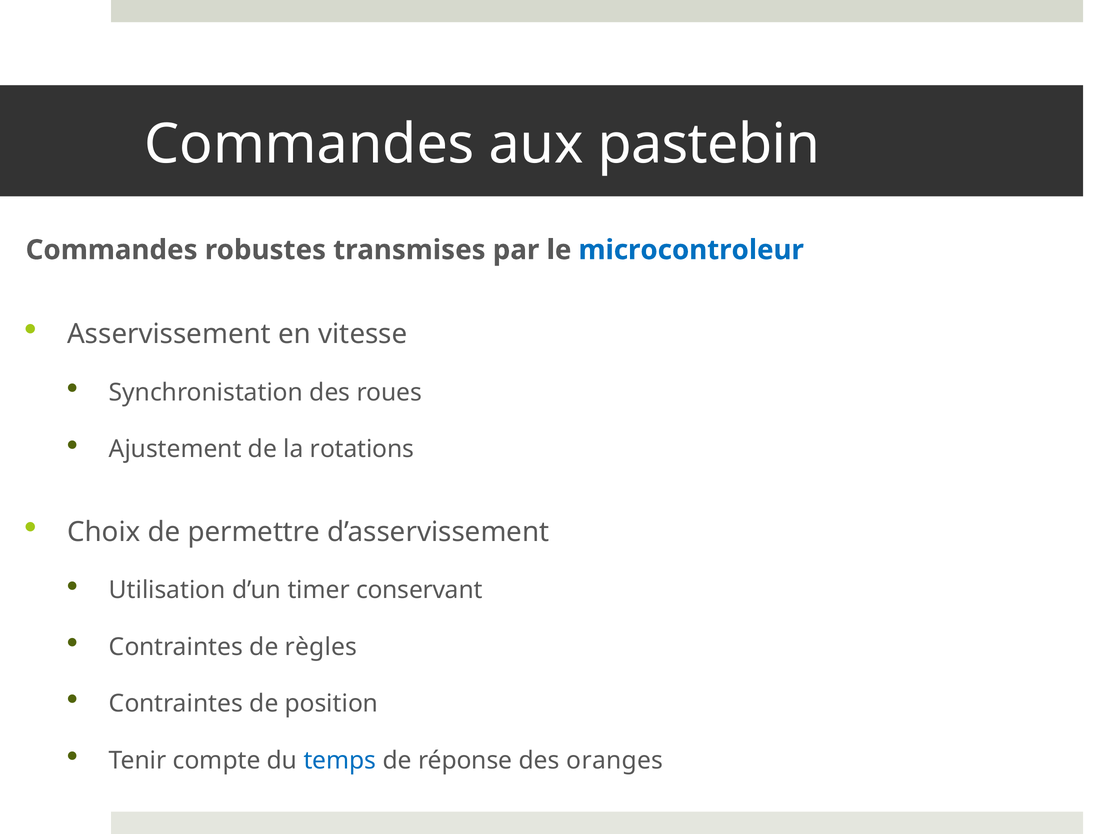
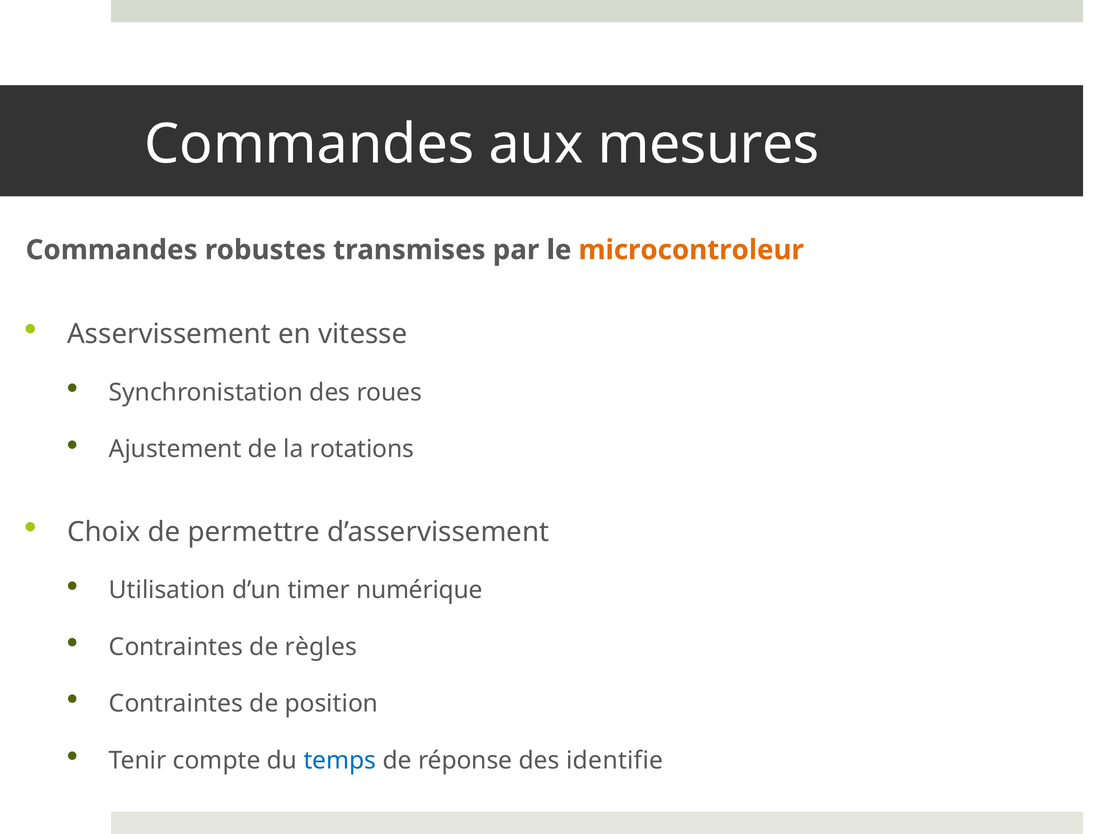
pastebin: pastebin -> mesures
microcontroleur colour: blue -> orange
conservant: conservant -> numérique
oranges: oranges -> identifie
